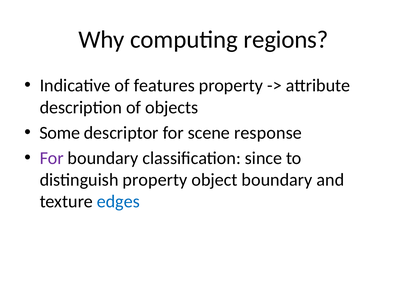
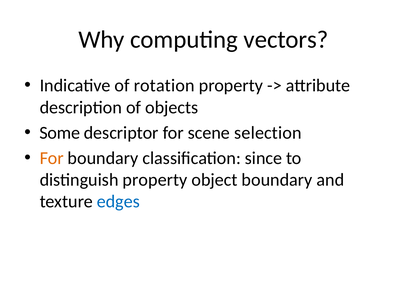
regions: regions -> vectors
features: features -> rotation
response: response -> selection
For at (52, 158) colour: purple -> orange
